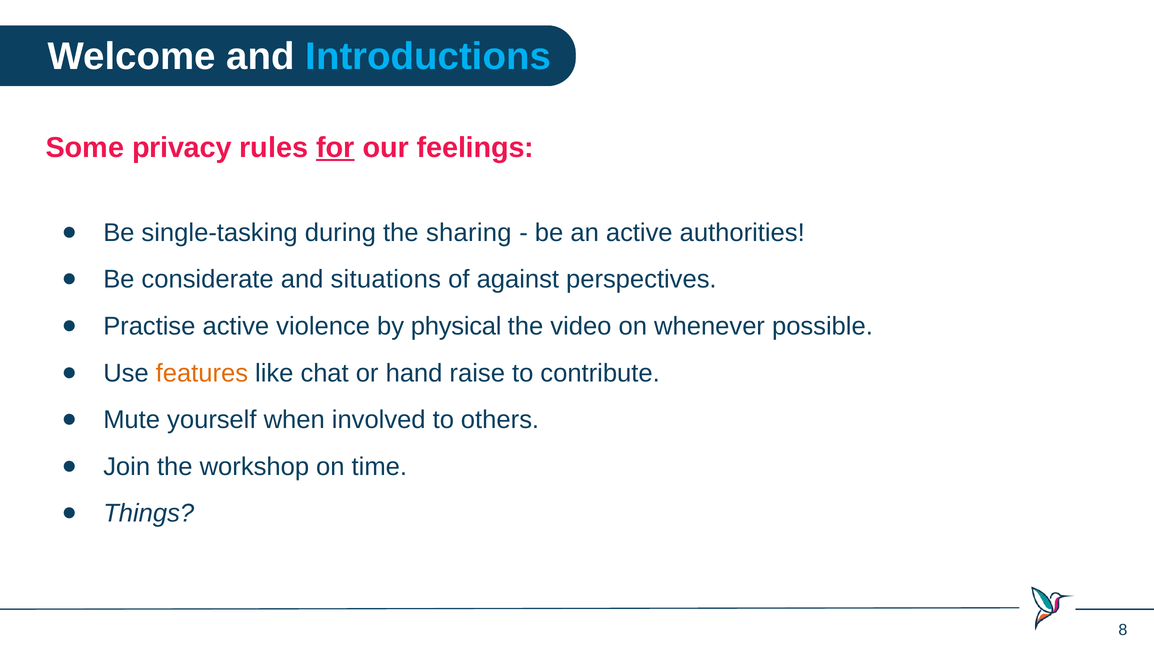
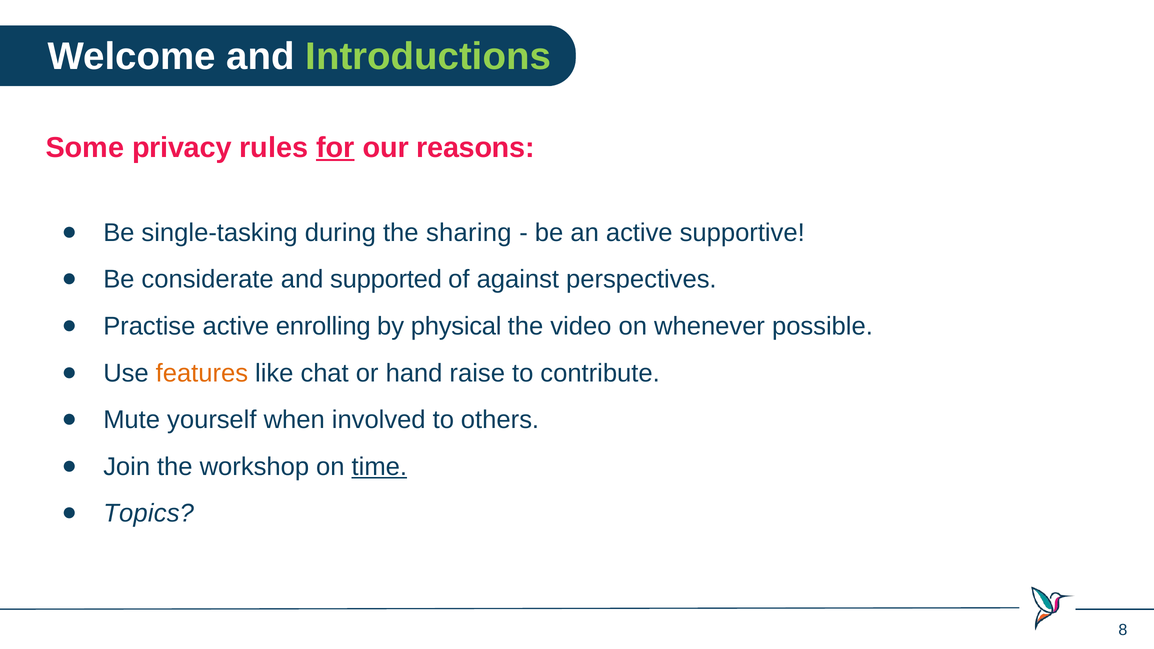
Introductions colour: light blue -> light green
feelings: feelings -> reasons
authorities: authorities -> supportive
situations: situations -> supported
violence: violence -> enrolling
time underline: none -> present
Things: Things -> Topics
